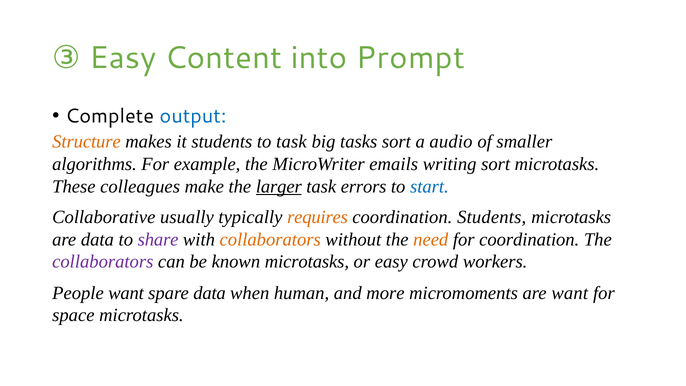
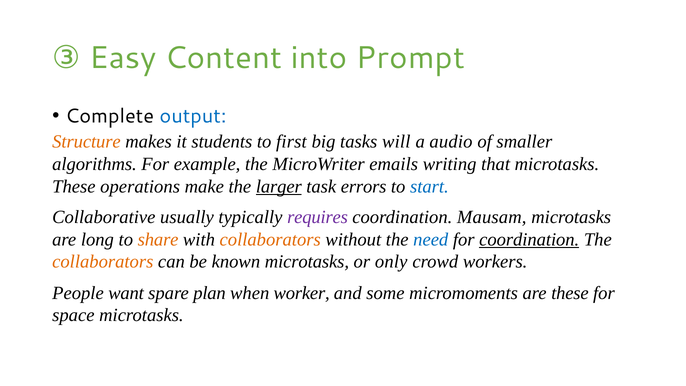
to task: task -> first
tasks sort: sort -> will
writing sort: sort -> that
colleagues: colleagues -> operations
requires colour: orange -> purple
coordination Students: Students -> Mausam
are data: data -> long
share colour: purple -> orange
need colour: orange -> blue
coordination at (529, 239) underline: none -> present
collaborators at (103, 262) colour: purple -> orange
or easy: easy -> only
spare data: data -> plan
human: human -> worker
more: more -> some
are want: want -> these
